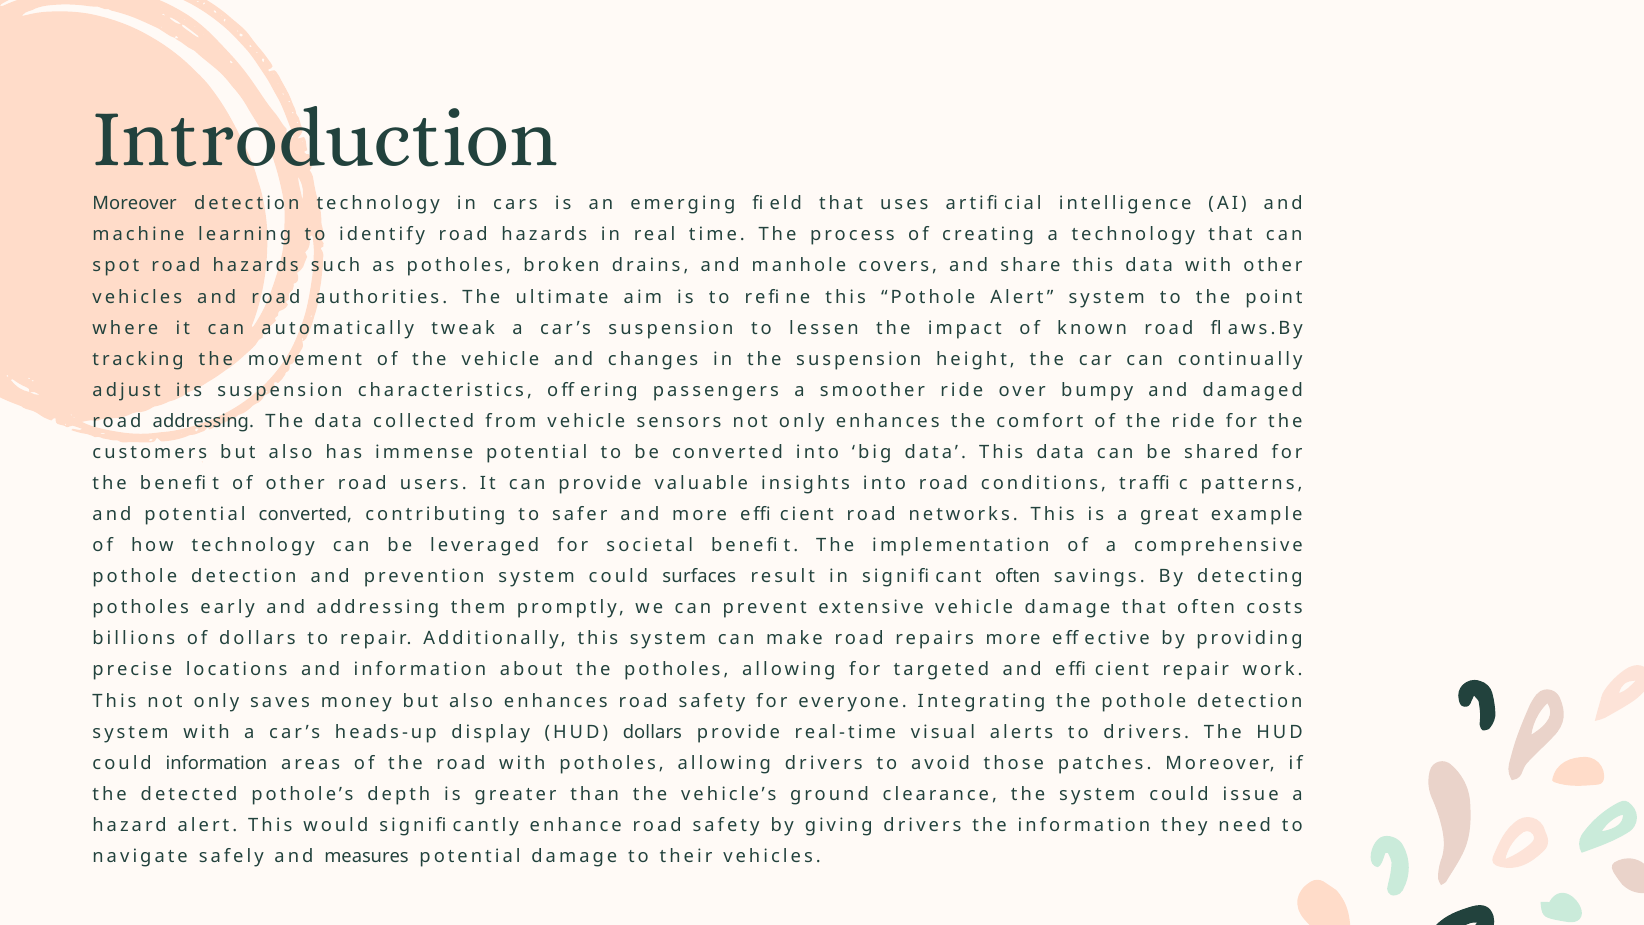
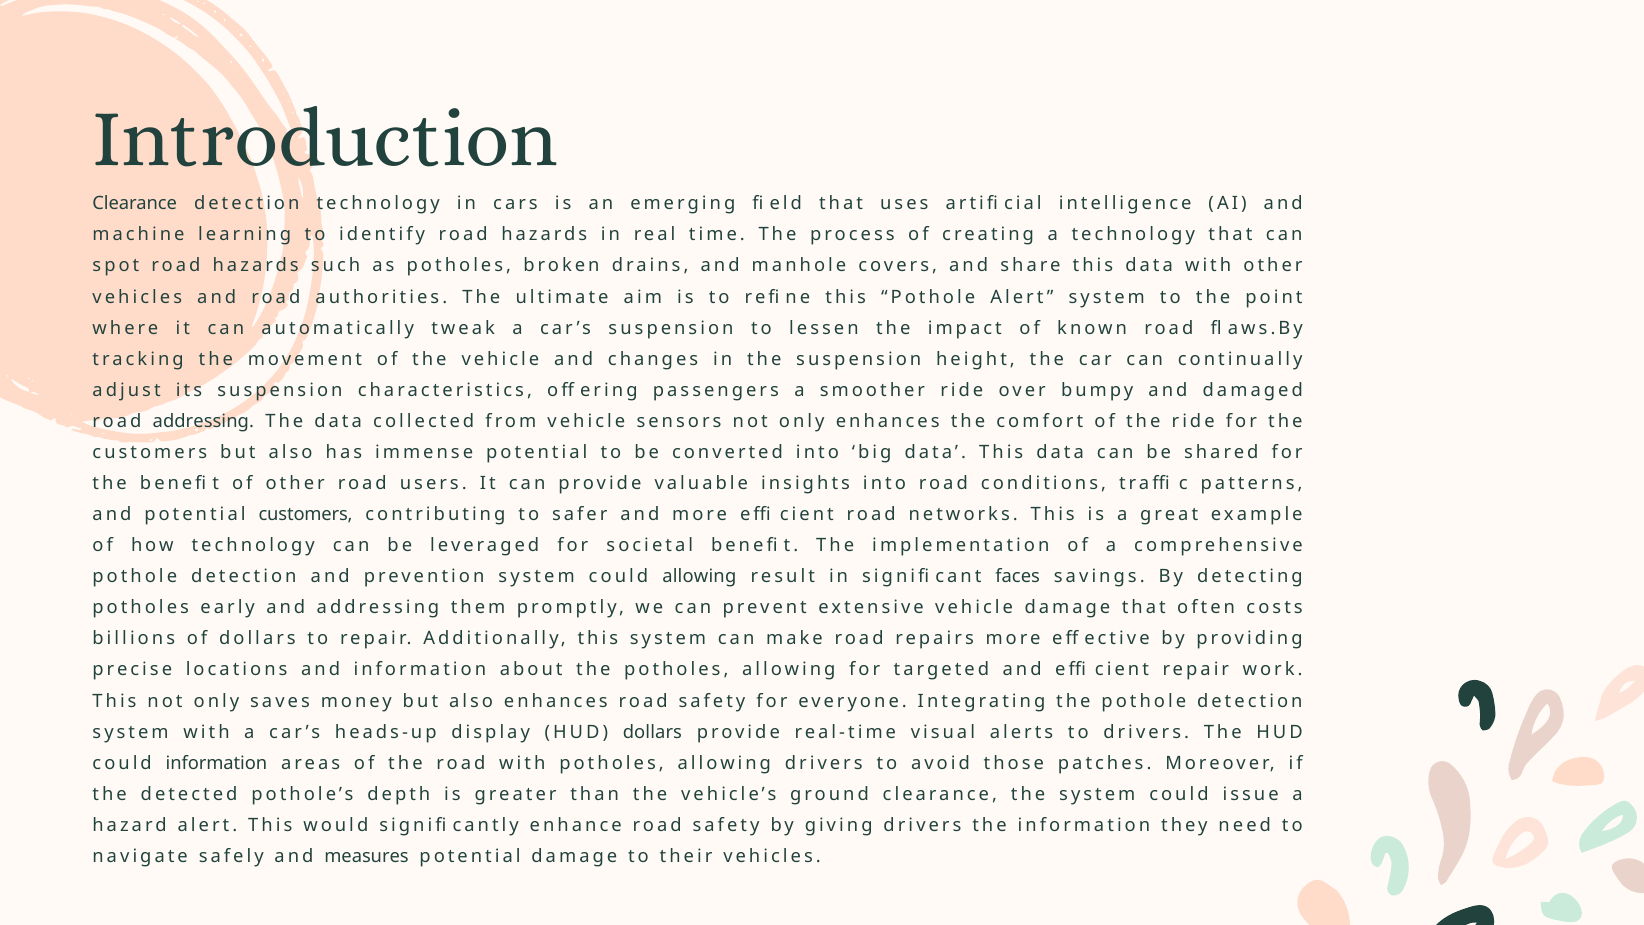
Moreover at (135, 204): Moreover -> Clearance
potential converted: converted -> customers
could surfaces: surfaces -> allowing
often at (1018, 577): often -> faces
